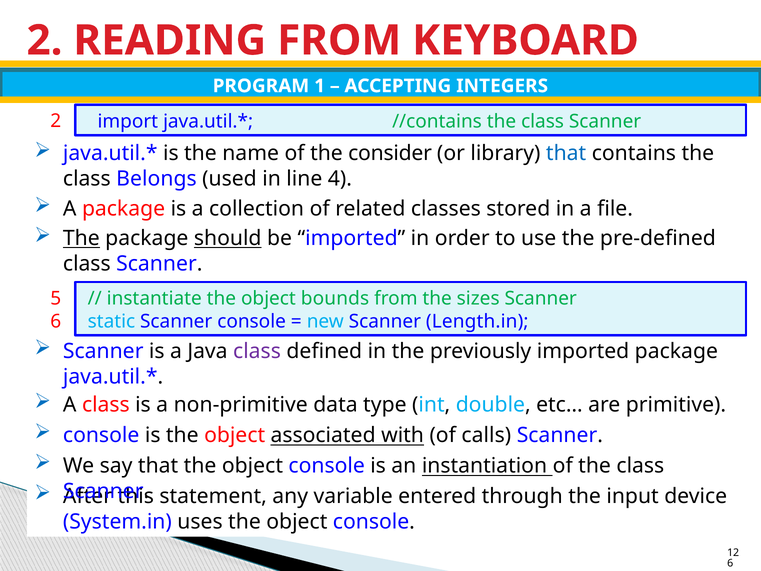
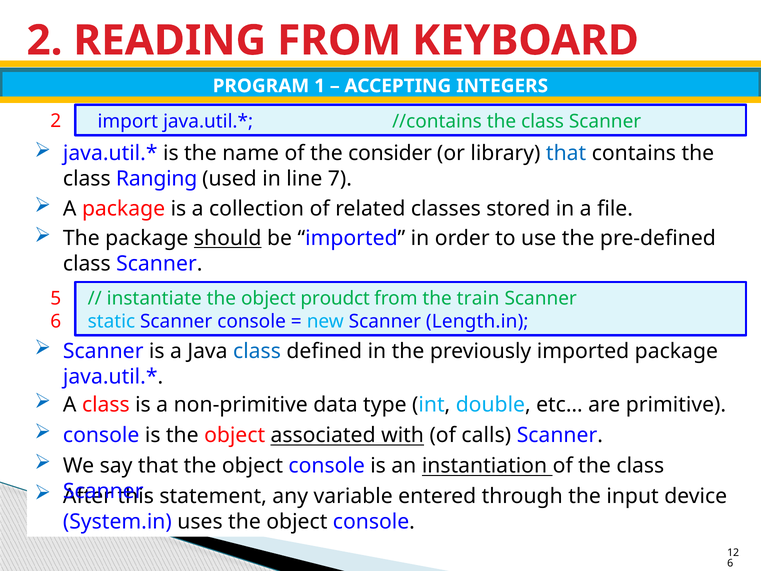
Belongs: Belongs -> Ranging
4: 4 -> 7
The at (81, 238) underline: present -> none
bounds: bounds -> proudct
sizes: sizes -> train
class at (257, 351) colour: purple -> blue
